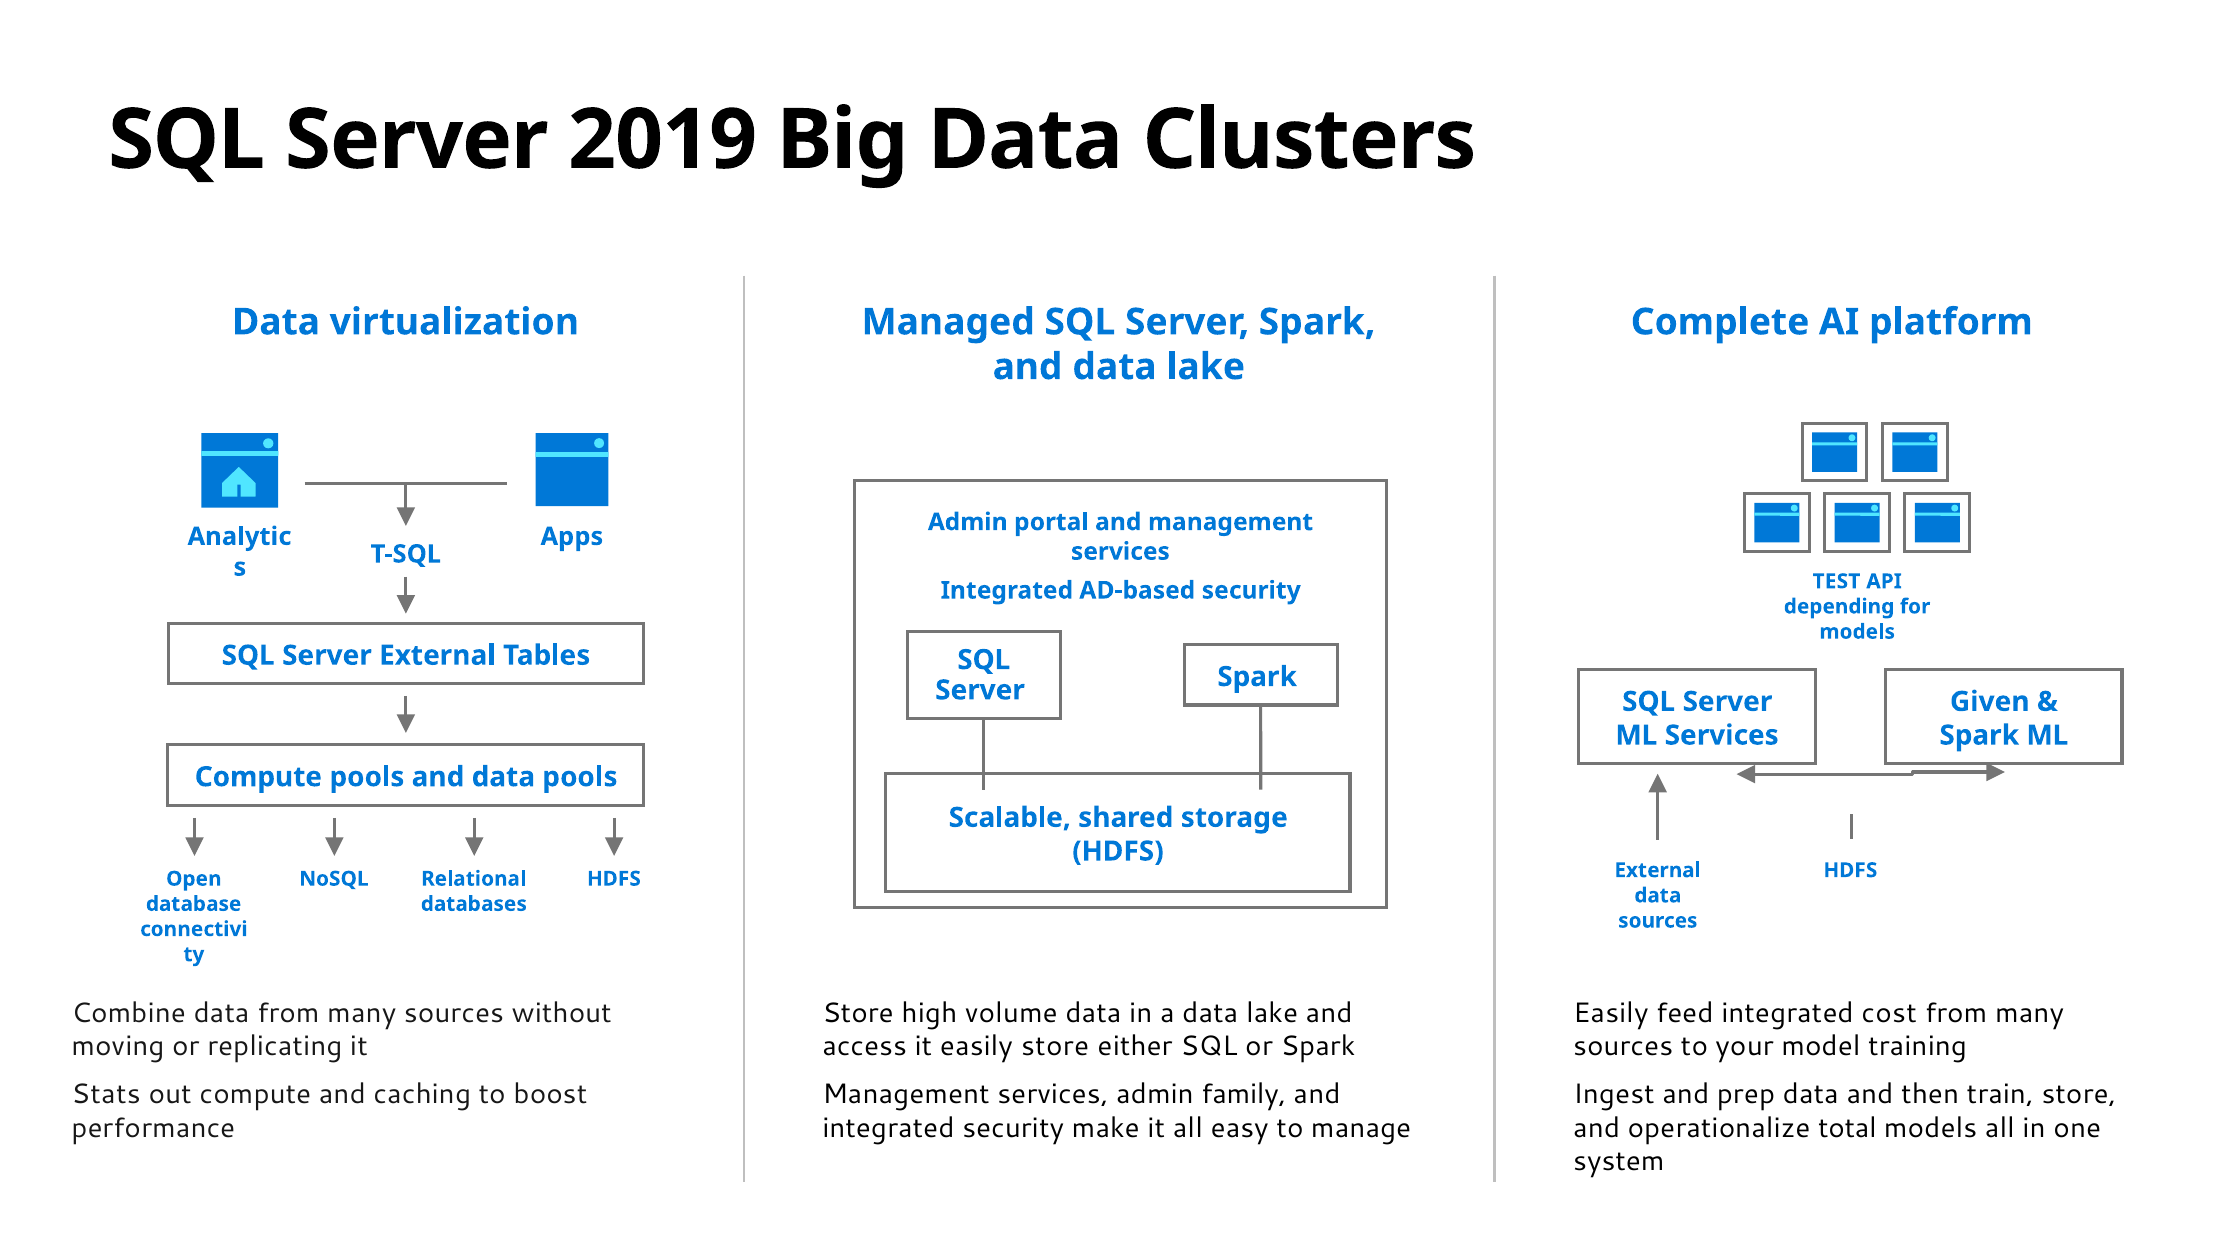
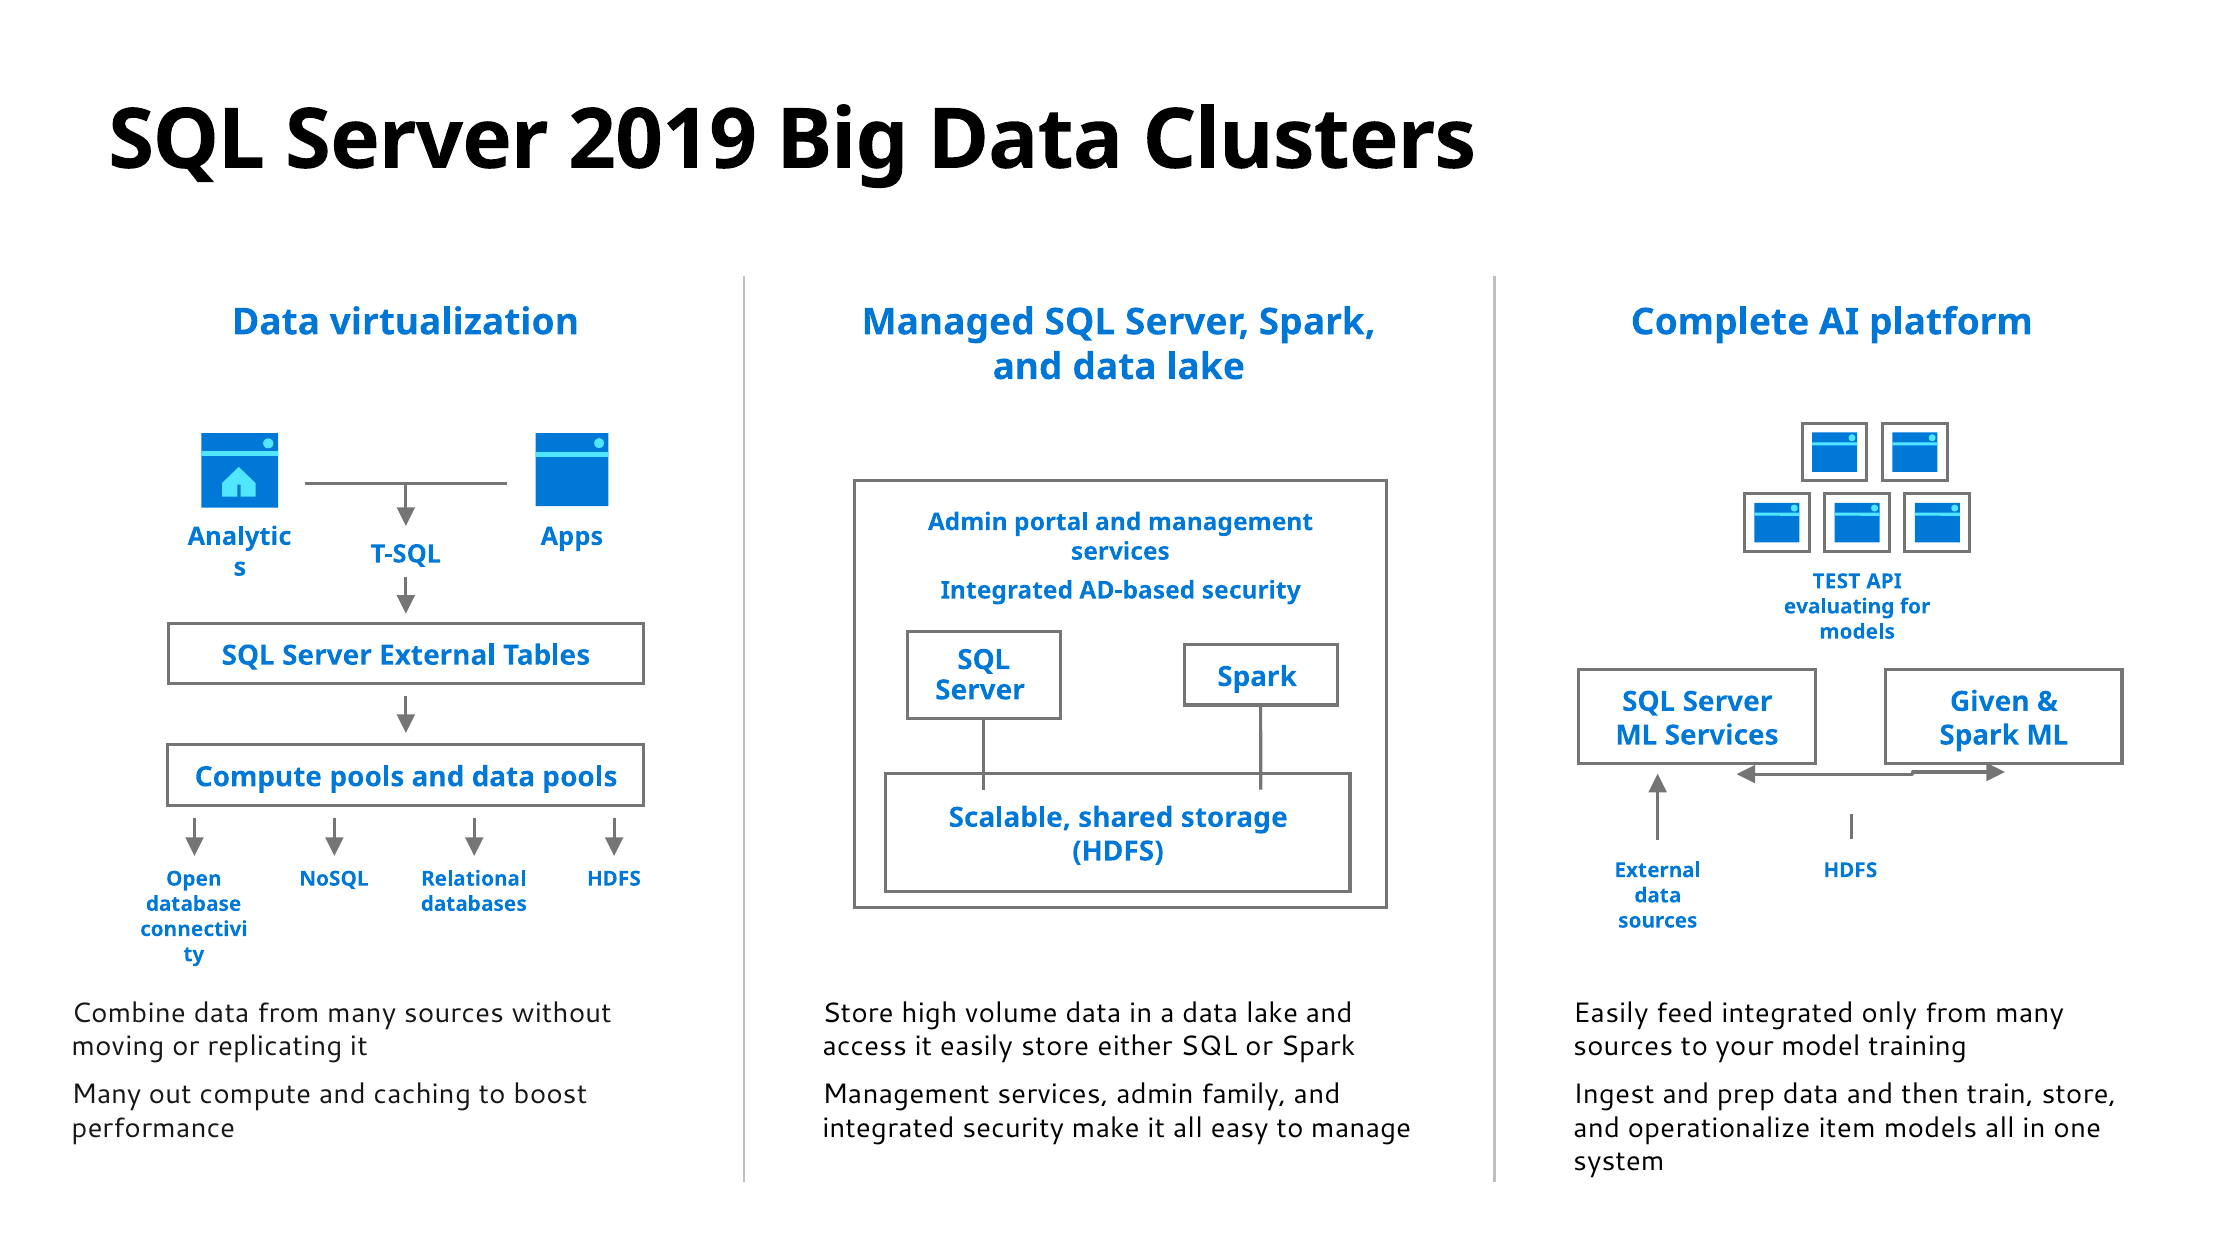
depending: depending -> evaluating
cost: cost -> only
Stats at (106, 1094): Stats -> Many
total: total -> item
